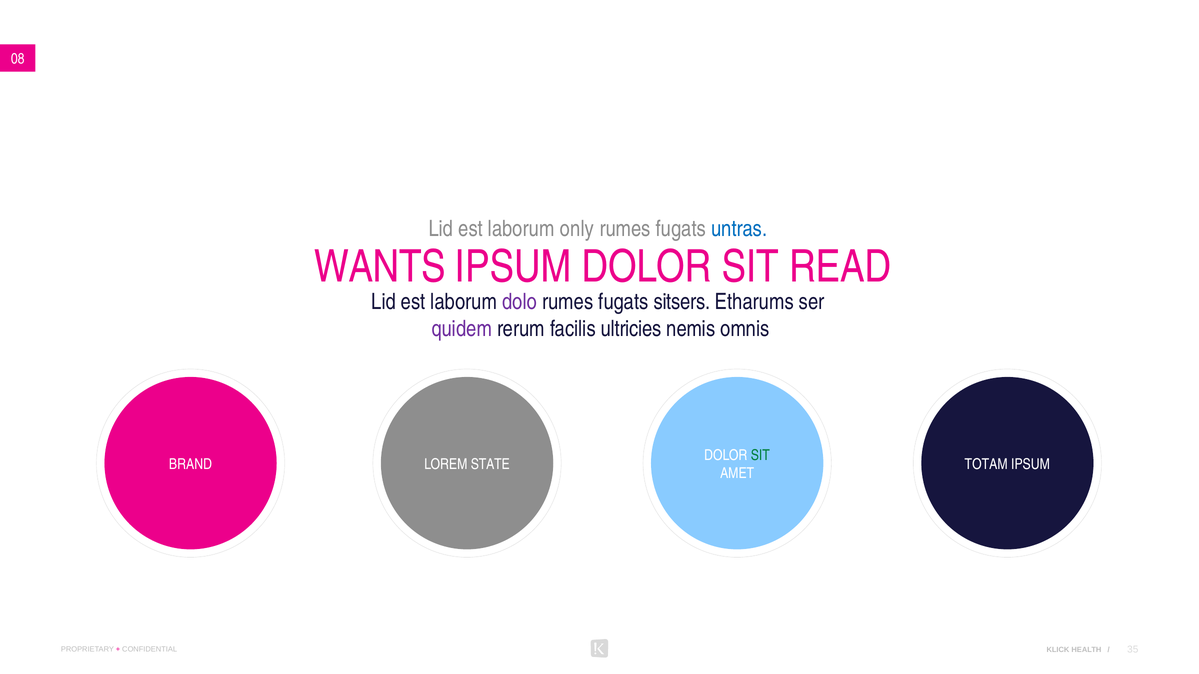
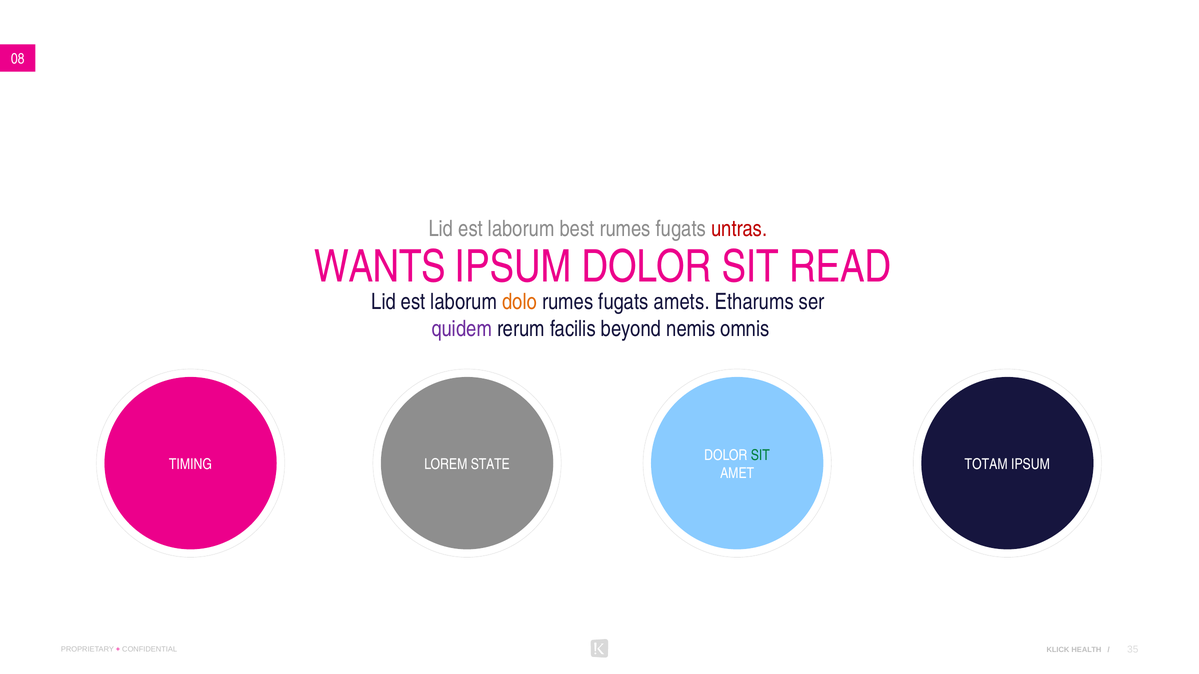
only: only -> best
untras colour: blue -> red
dolo colour: purple -> orange
sitsers: sitsers -> amets
ultricies: ultricies -> beyond
BRAND: BRAND -> TIMING
